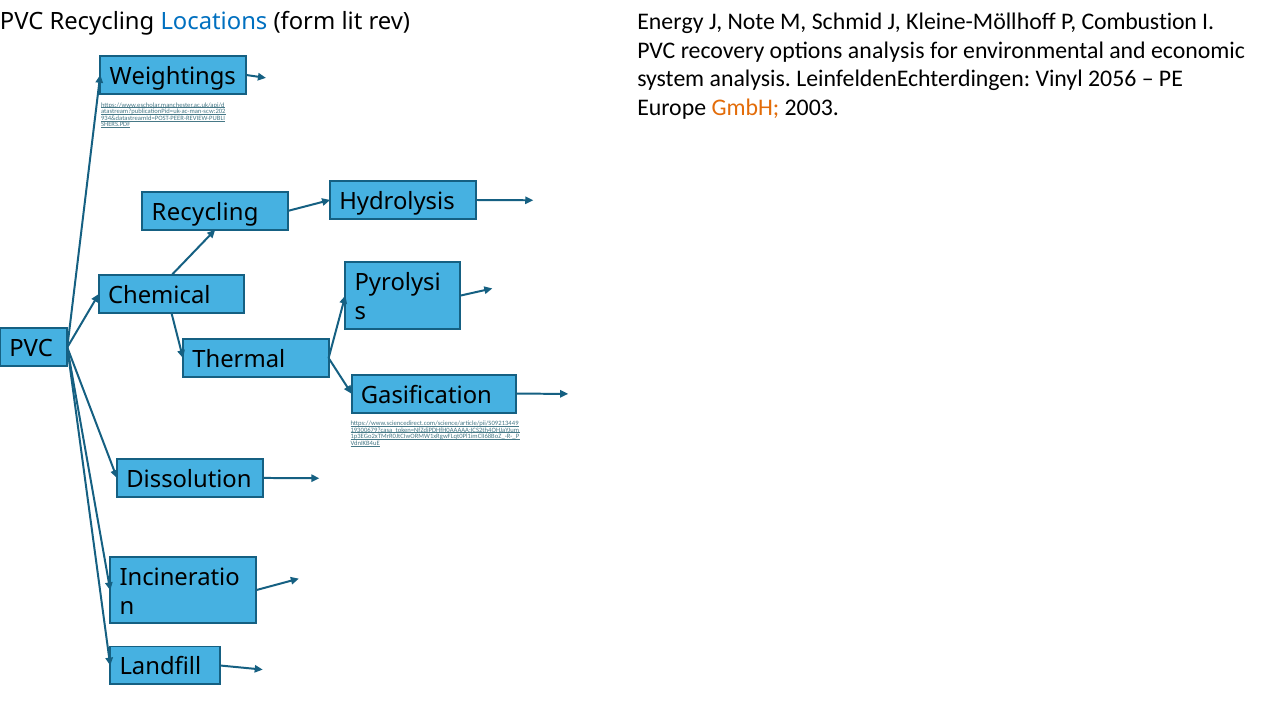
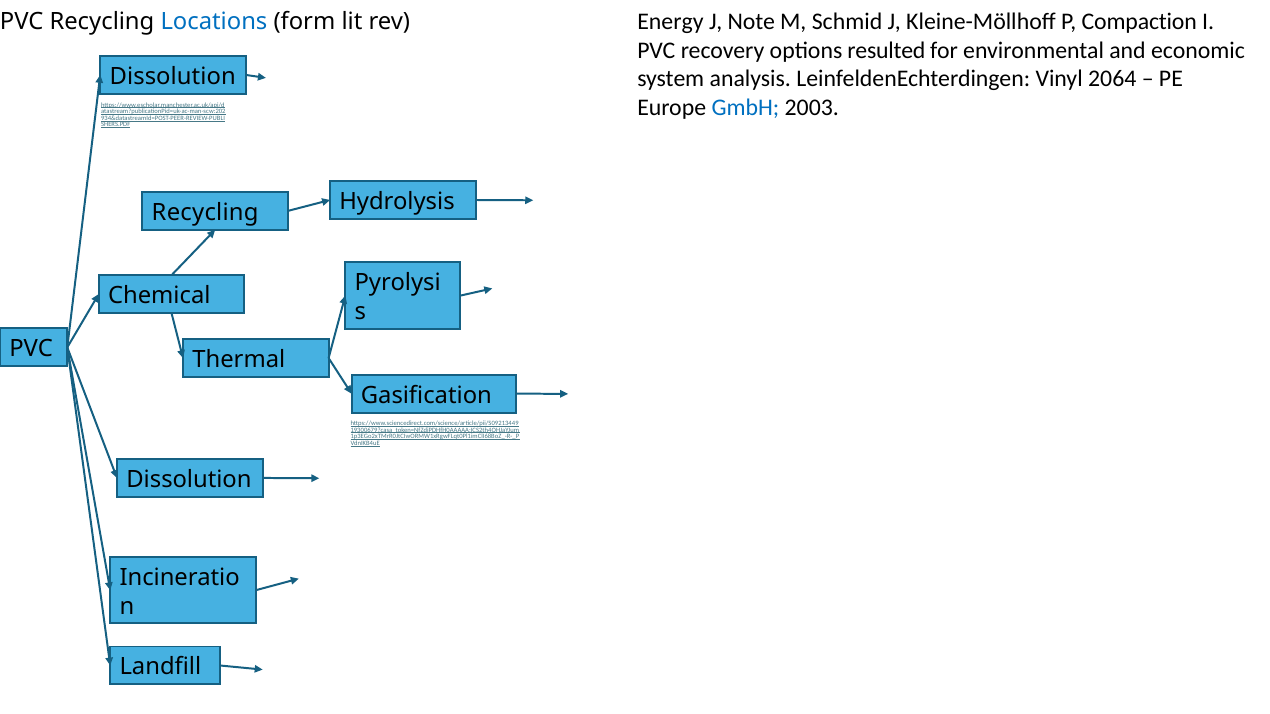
Combustion: Combustion -> Compaction
options analysis: analysis -> resulted
2056: 2056 -> 2064
Weightings at (173, 77): Weightings -> Dissolution
GmbH colour: orange -> blue
